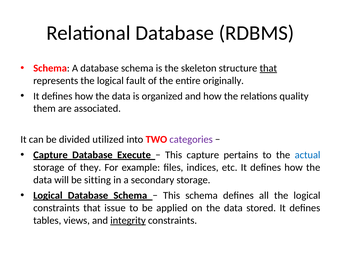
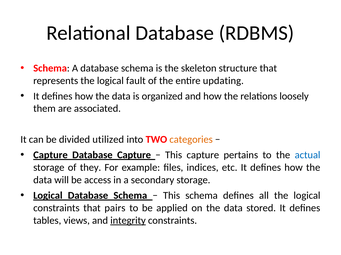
that at (268, 68) underline: present -> none
originally: originally -> updating
quality: quality -> loosely
categories colour: purple -> orange
Database Execute: Execute -> Capture
sitting: sitting -> access
issue: issue -> pairs
